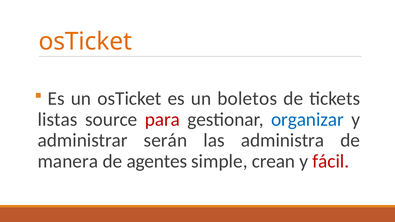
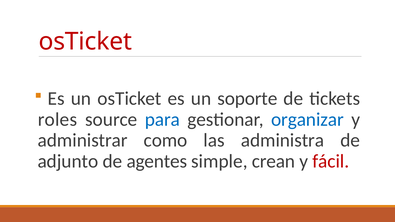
osTicket at (85, 42) colour: orange -> red
boletos: boletos -> soporte
listas: listas -> roles
para colour: red -> blue
serán: serán -> como
manera: manera -> adjunto
